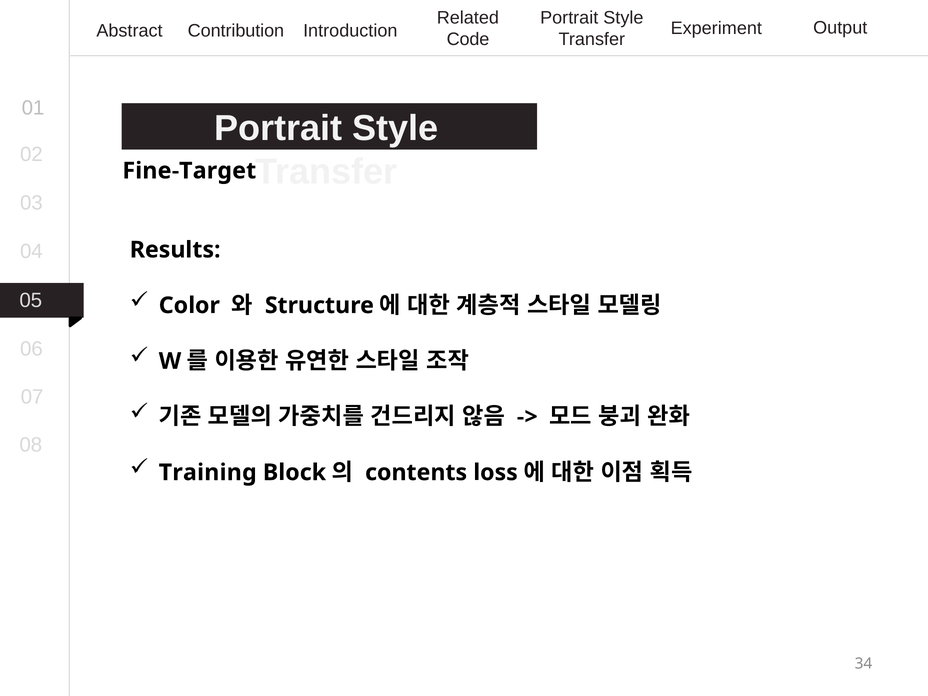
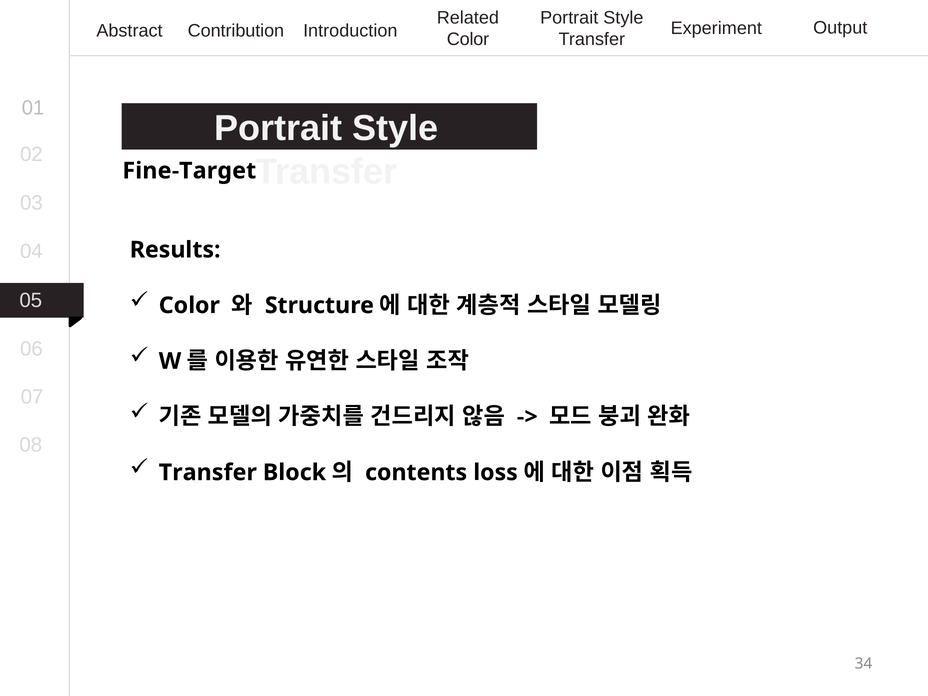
Code at (468, 39): Code -> Color
Training at (208, 472): Training -> Transfer
